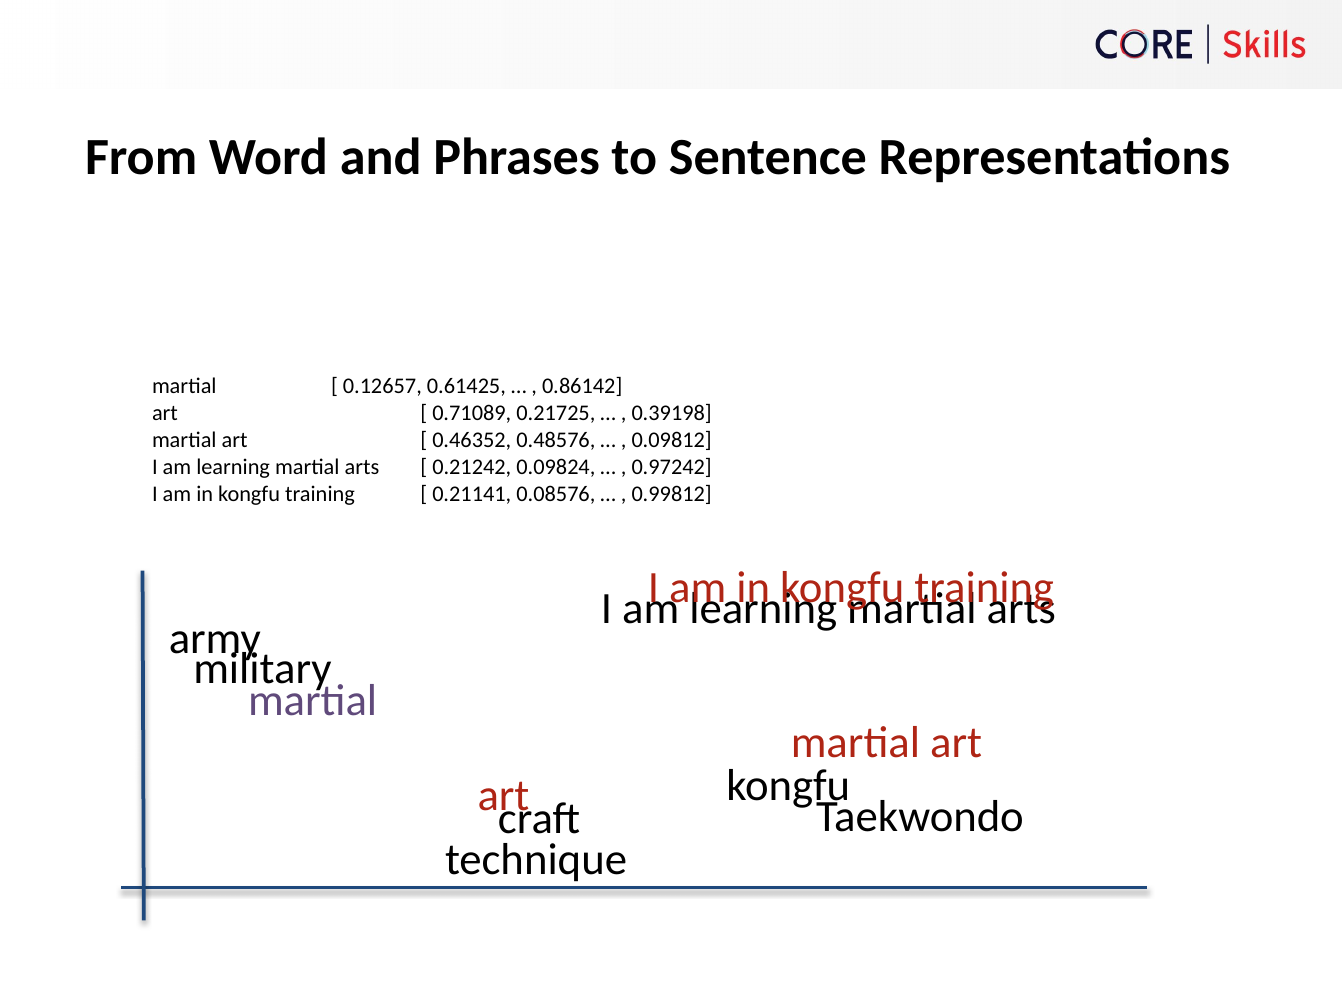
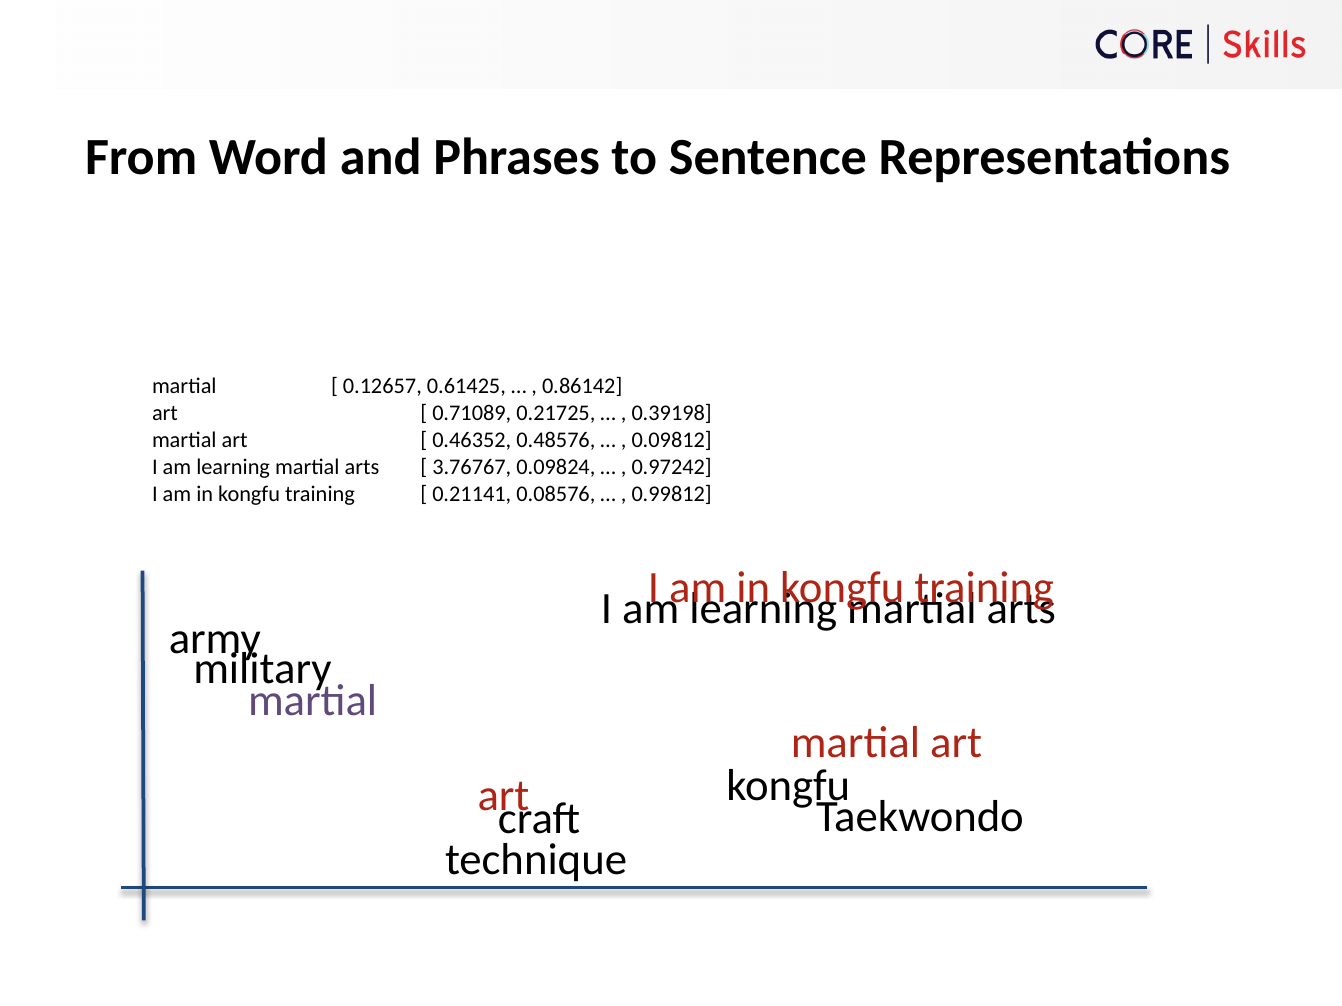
0.21242: 0.21242 -> 3.76767
